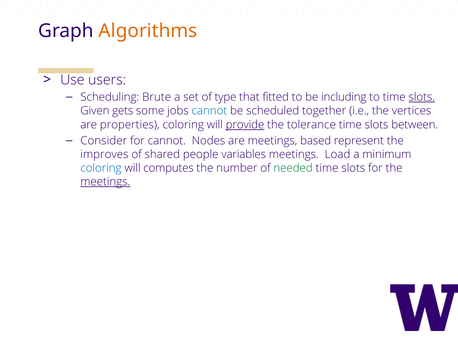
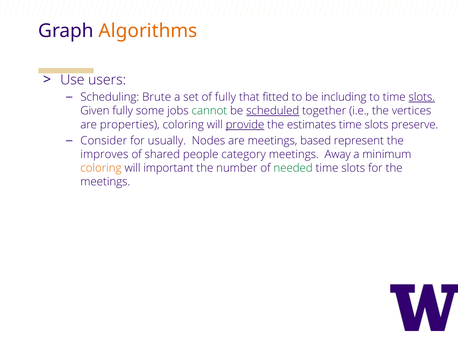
of type: type -> fully
Given gets: gets -> fully
cannot at (209, 111) colour: blue -> green
scheduled underline: none -> present
tolerance: tolerance -> estimates
between: between -> preserve
for cannot: cannot -> usually
variables: variables -> category
Load: Load -> Away
coloring at (101, 168) colour: blue -> orange
computes: computes -> important
meetings at (105, 182) underline: present -> none
